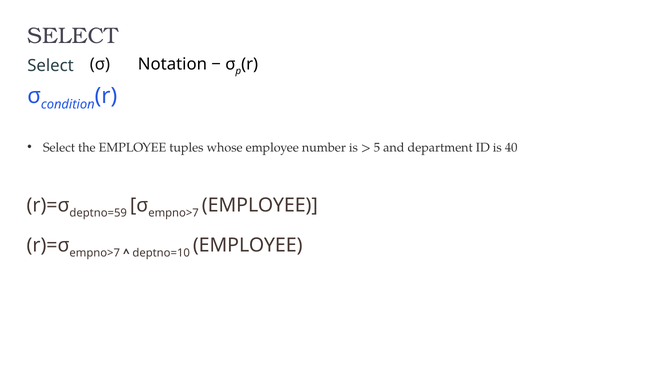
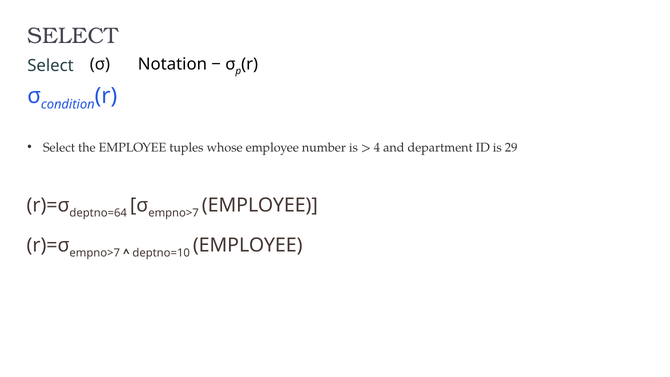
5: 5 -> 4
40: 40 -> 29
deptno=59: deptno=59 -> deptno=64
